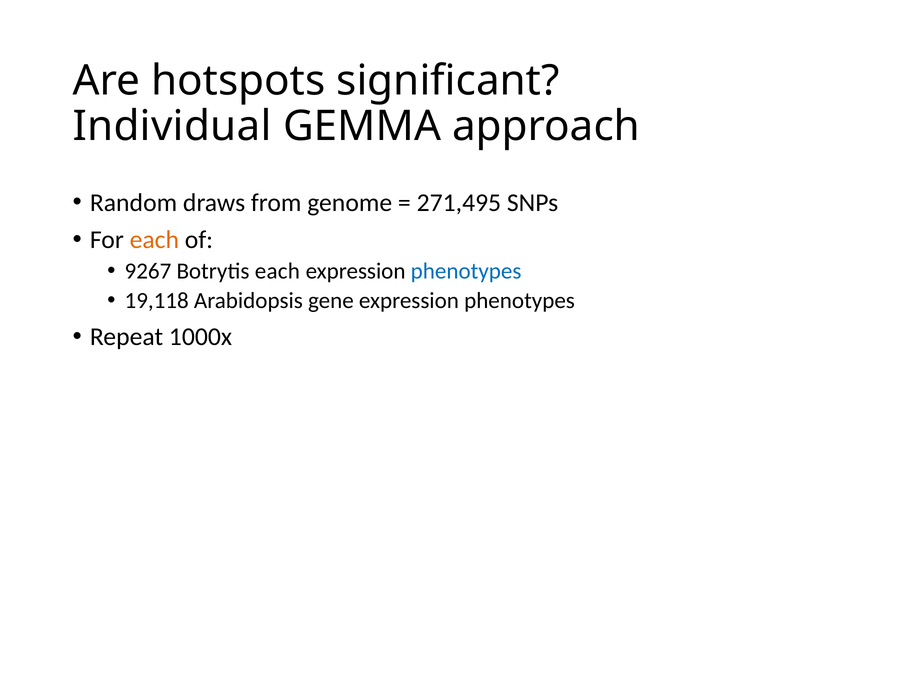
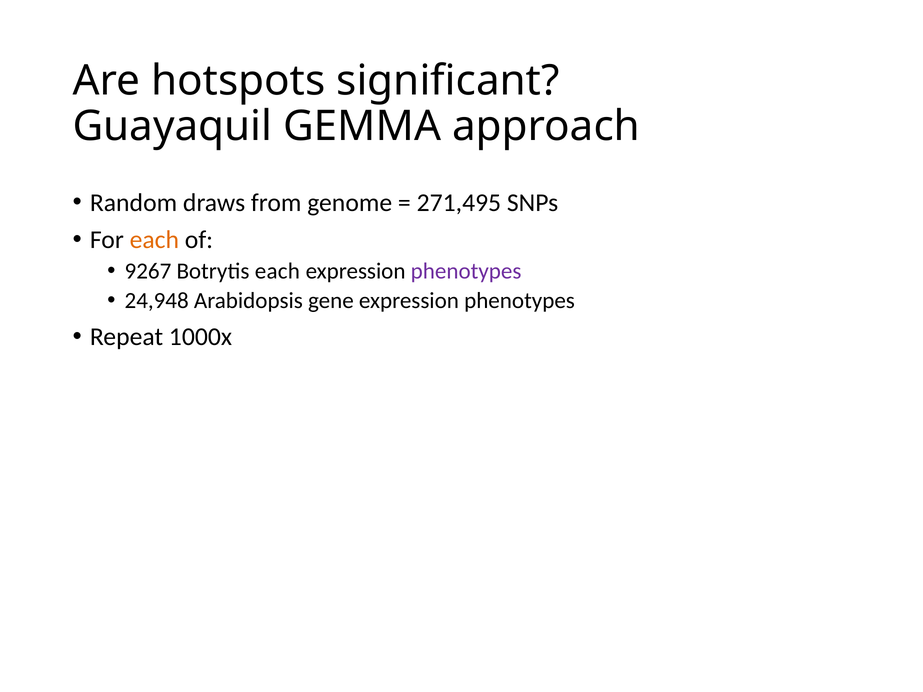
Individual: Individual -> Guayaquil
phenotypes at (466, 271) colour: blue -> purple
19,118: 19,118 -> 24,948
